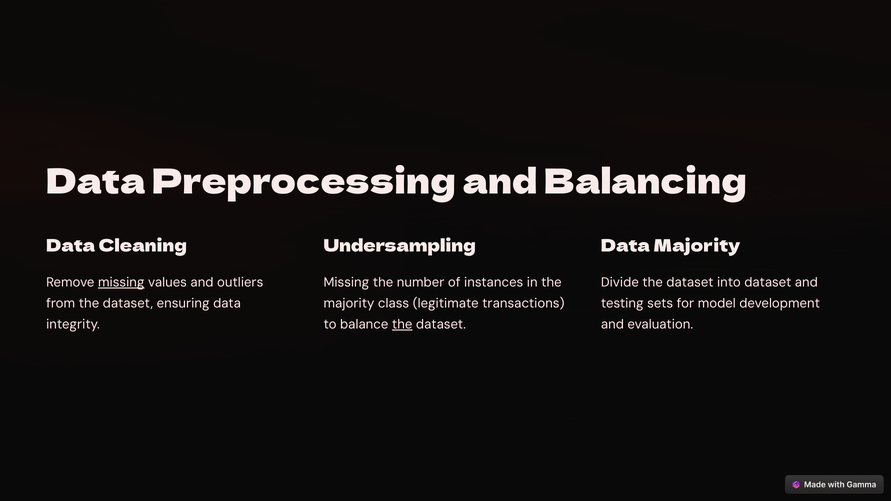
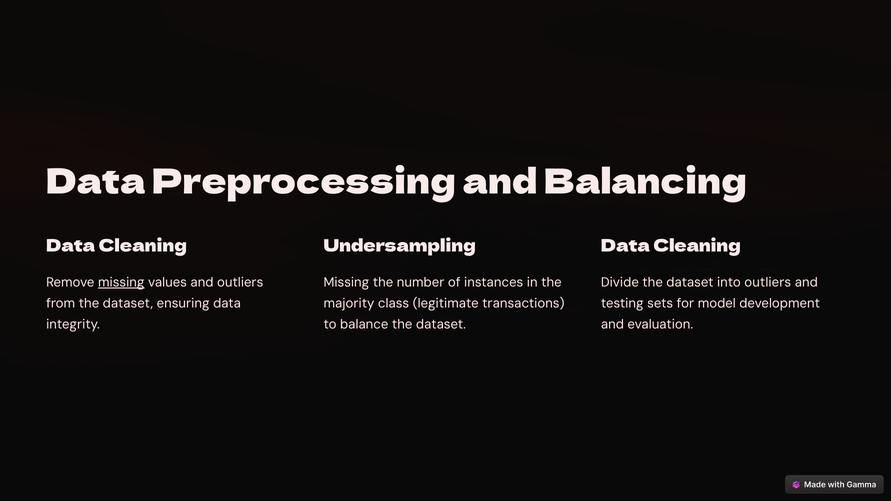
Majority at (697, 246): Majority -> Cleaning
into dataset: dataset -> outliers
the at (402, 324) underline: present -> none
